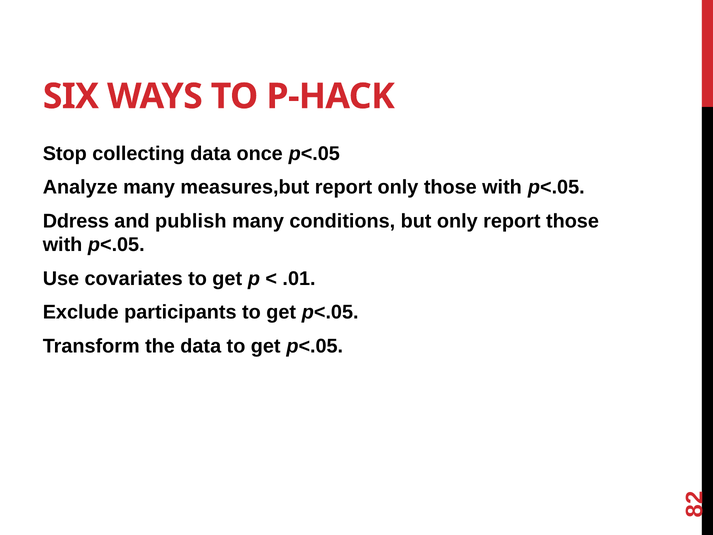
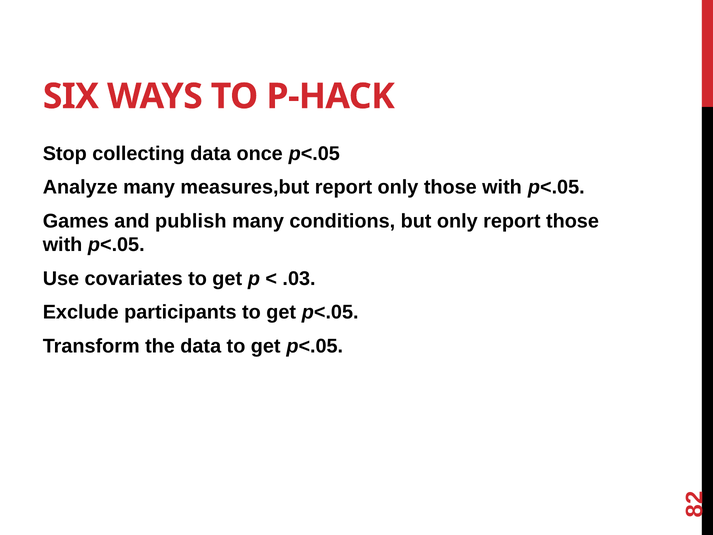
Ddress: Ddress -> Games
.01: .01 -> .03
